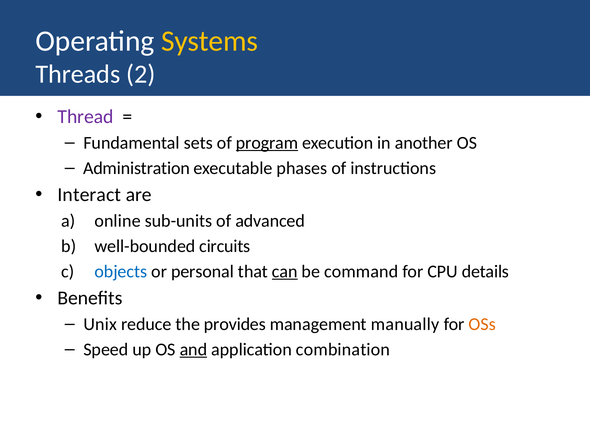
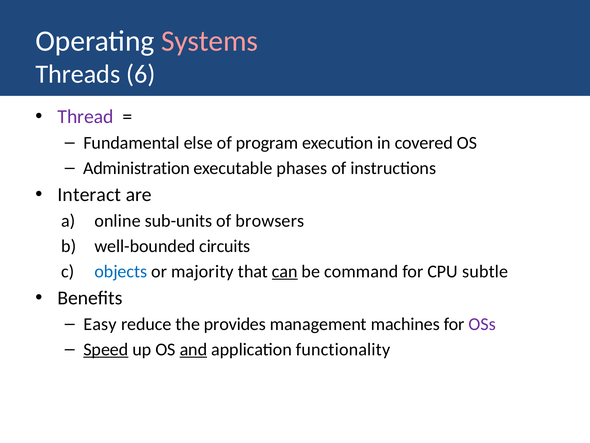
Systems colour: yellow -> pink
2: 2 -> 6
sets: sets -> else
program underline: present -> none
another: another -> covered
advanced: advanced -> browsers
personal: personal -> majority
details: details -> subtle
Unix: Unix -> Easy
manually: manually -> machines
OSs colour: orange -> purple
Speed underline: none -> present
combination: combination -> functionality
